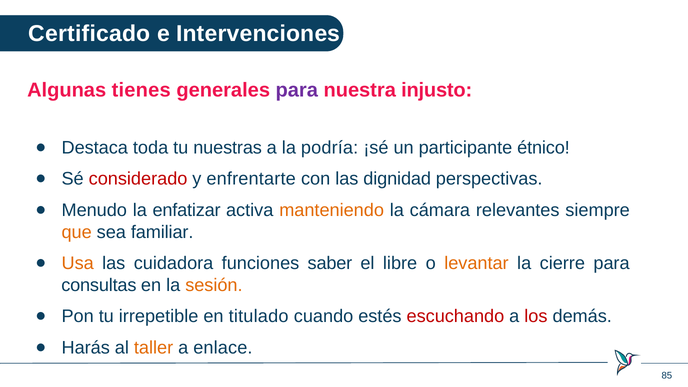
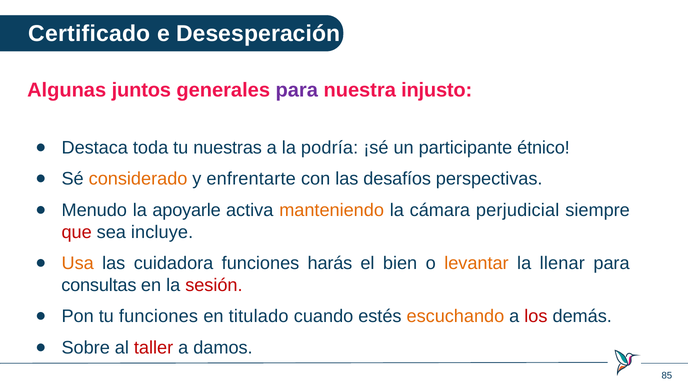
Intervenciones: Intervenciones -> Desesperación
tienes: tienes -> juntos
considerado colour: red -> orange
dignidad: dignidad -> desafíos
enfatizar: enfatizar -> apoyarle
relevantes: relevantes -> perjudicial
que colour: orange -> red
familiar: familiar -> incluye
saber: saber -> harás
libre: libre -> bien
cierre: cierre -> llenar
sesión colour: orange -> red
tu irrepetible: irrepetible -> funciones
escuchando colour: red -> orange
Harás: Harás -> Sobre
taller colour: orange -> red
enlace: enlace -> damos
